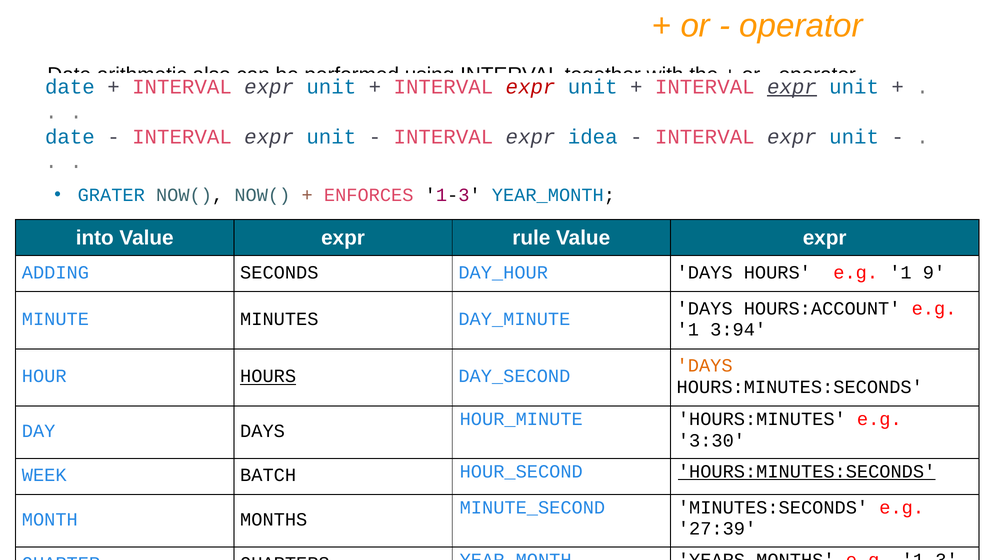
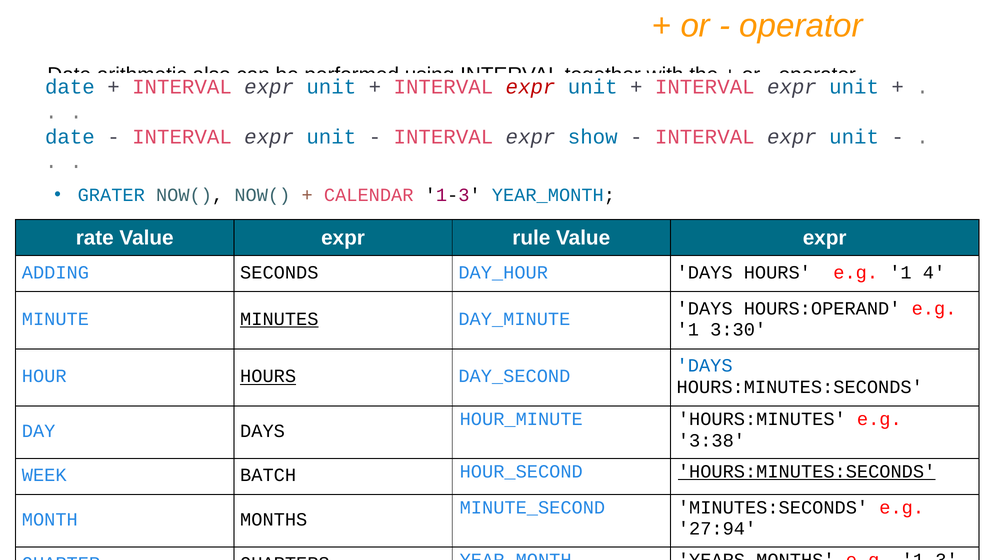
expr at (792, 87) underline: present -> none
idea: idea -> show
ENFORCES: ENFORCES -> CALENDAR
into: into -> rate
9: 9 -> 4
HOURS:ACCOUNT: HOURS:ACCOUNT -> HOURS:OPERAND
MINUTES underline: none -> present
3:94: 3:94 -> 3:30
DAYS at (705, 366) colour: orange -> blue
3:30: 3:30 -> 3:38
27:39: 27:39 -> 27:94
